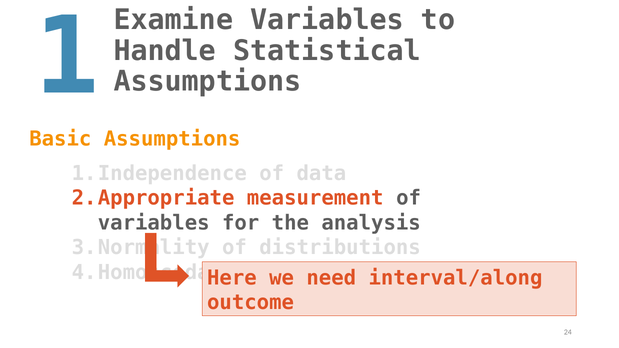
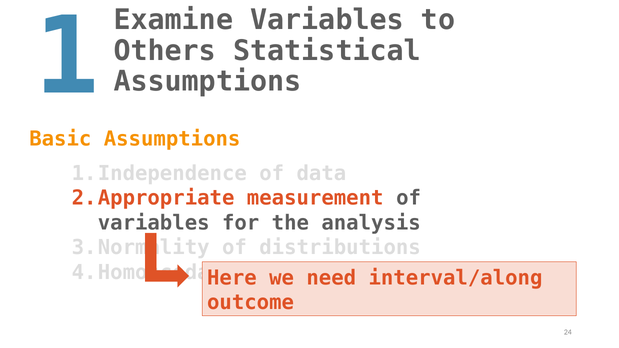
Handle: Handle -> Others
